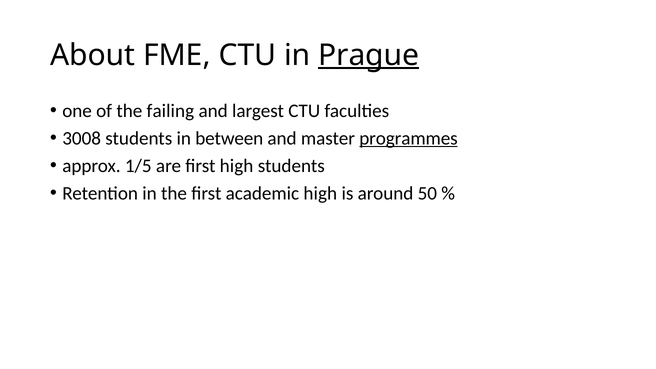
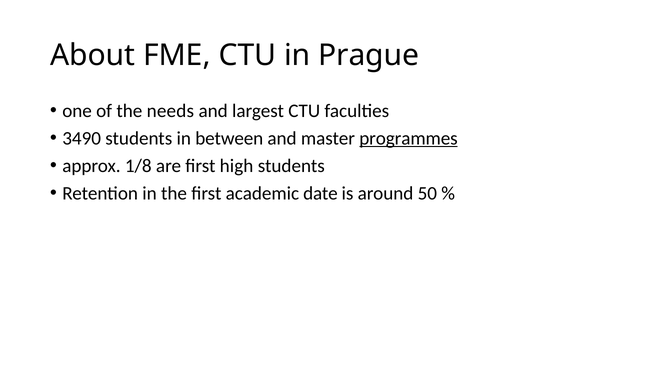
Prague underline: present -> none
failing: failing -> needs
3008: 3008 -> 3490
1/5: 1/5 -> 1/8
academic high: high -> date
